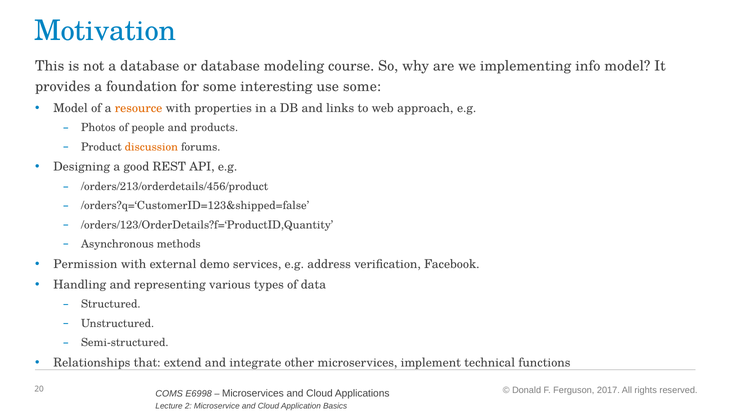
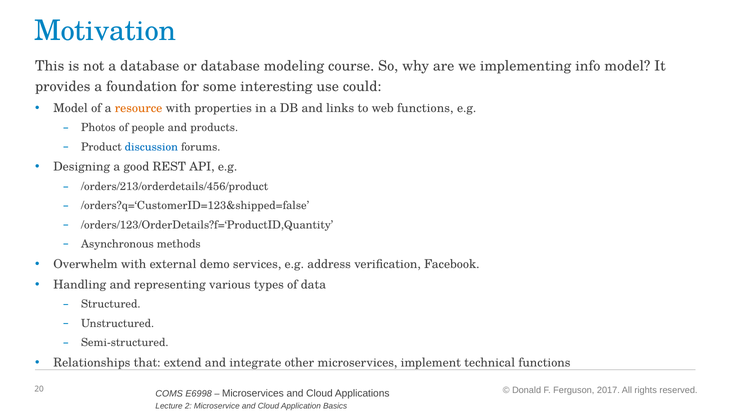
use some: some -> could
web approach: approach -> functions
discussion colour: orange -> blue
Permission: Permission -> Overwhelm
